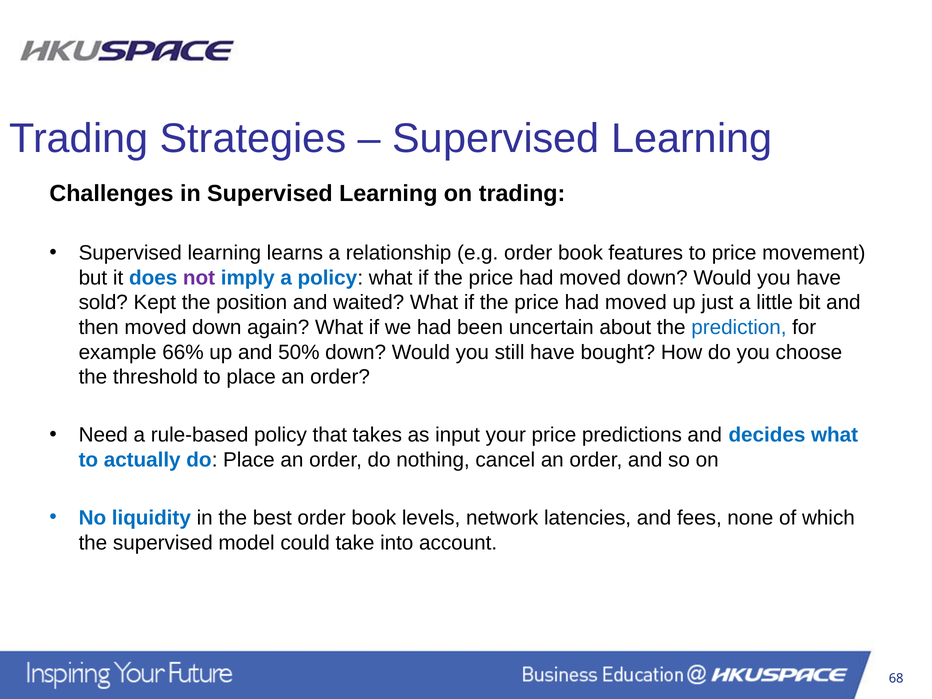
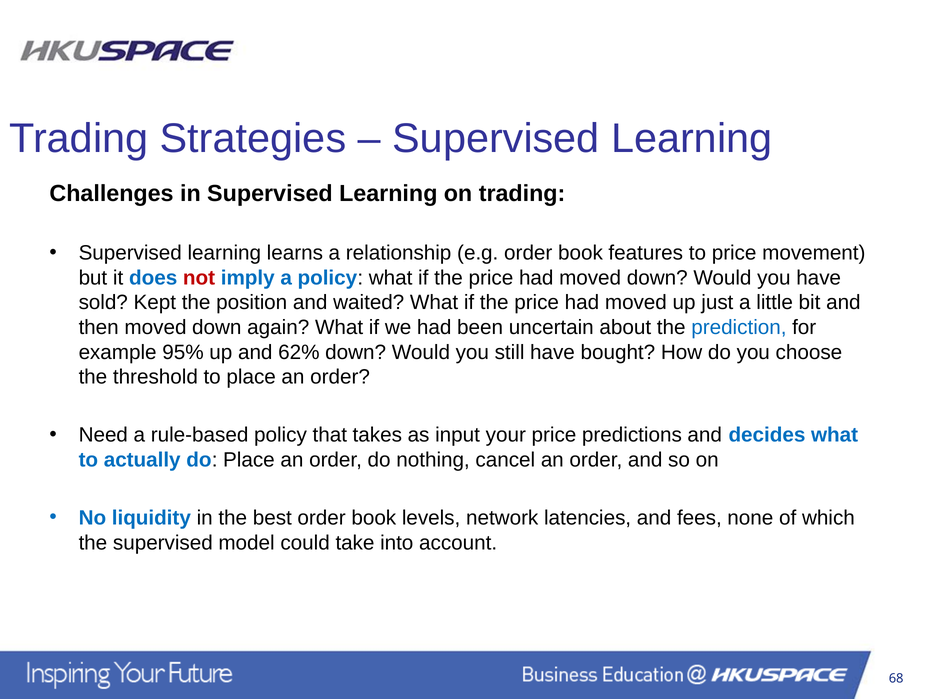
not colour: purple -> red
66%: 66% -> 95%
50%: 50% -> 62%
